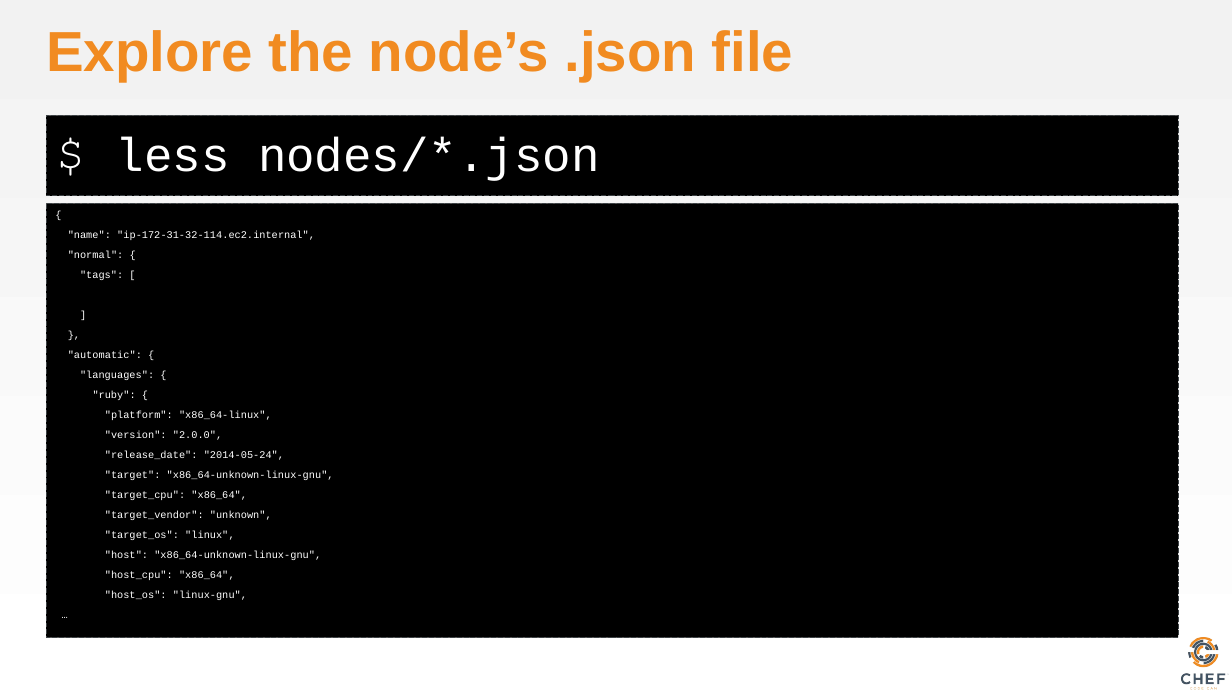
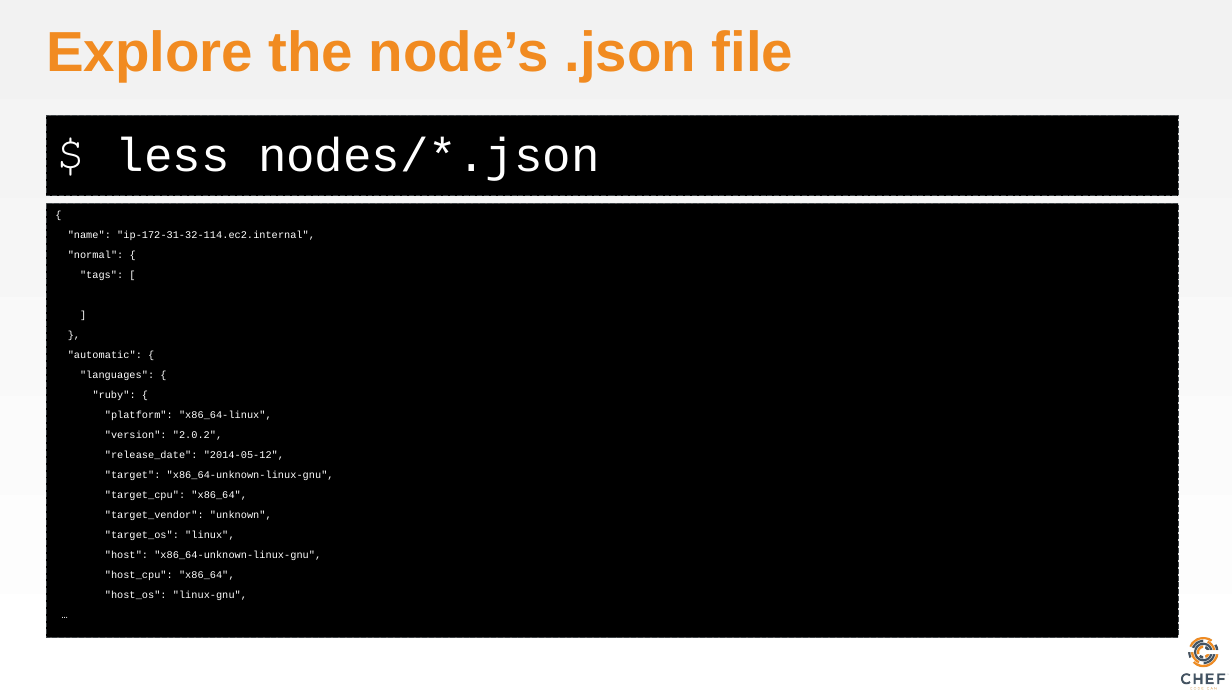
2.0.0: 2.0.0 -> 2.0.2
2014-05-24: 2014-05-24 -> 2014-05-12
